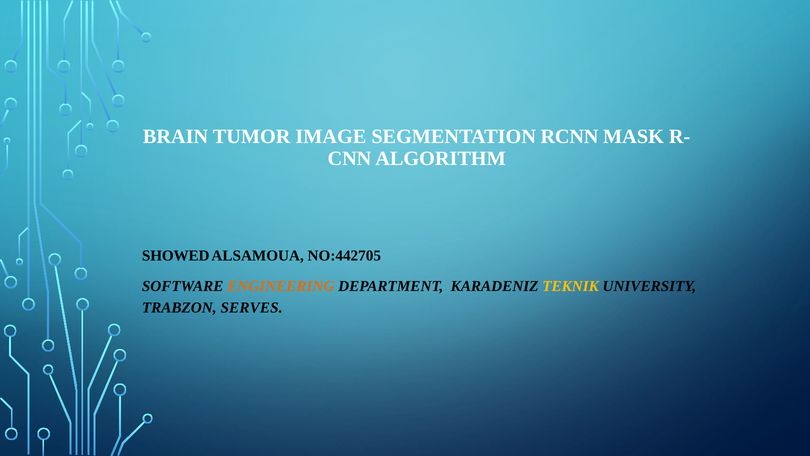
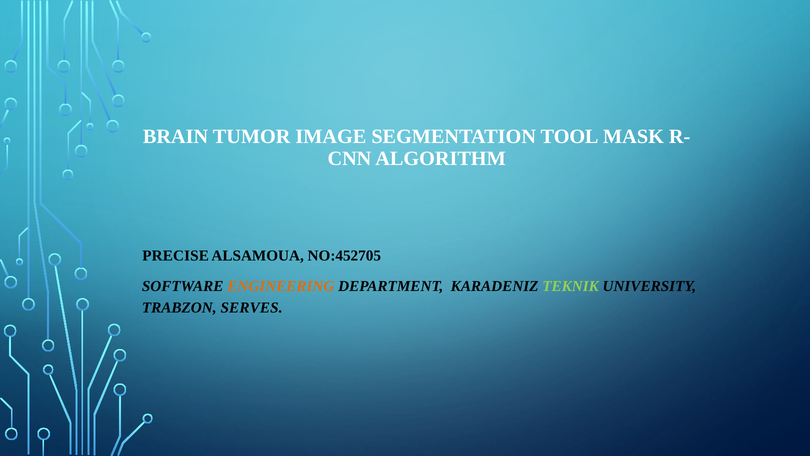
RCNN: RCNN -> TOOL
SHOWED: SHOWED -> PRECISE
NO:442705: NO:442705 -> NO:452705
TEKNIK colour: yellow -> light green
